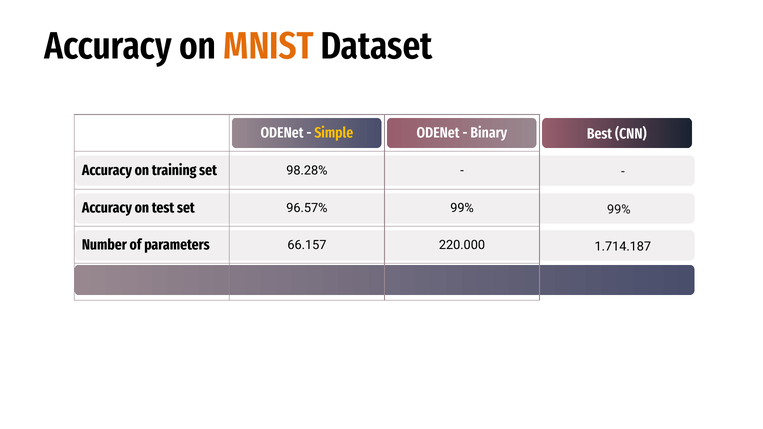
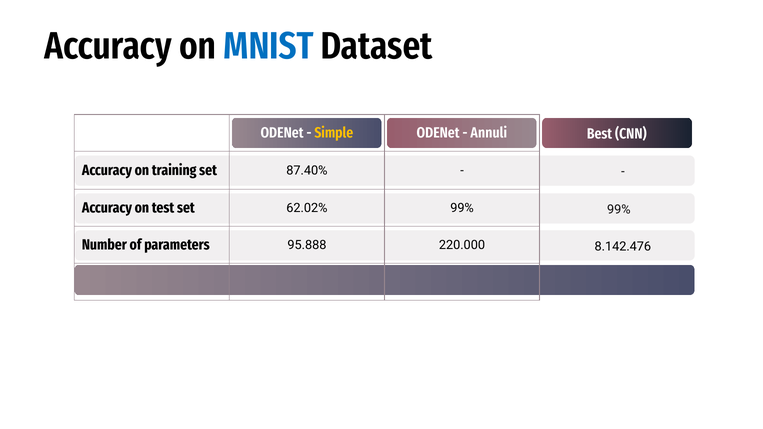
MNIST colour: orange -> blue
Binary: Binary -> Annuli
98.28%: 98.28% -> 87.40%
96.57%: 96.57% -> 62.02%
66.157: 66.157 -> 95.888
1.714.187: 1.714.187 -> 8.142.476
